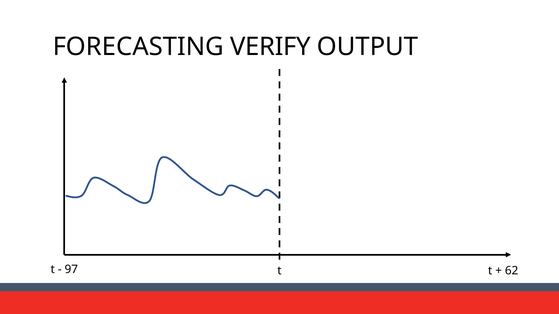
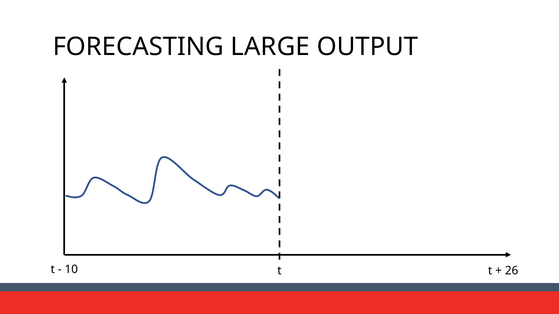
VERIFY: VERIFY -> LARGE
97: 97 -> 10
62: 62 -> 26
